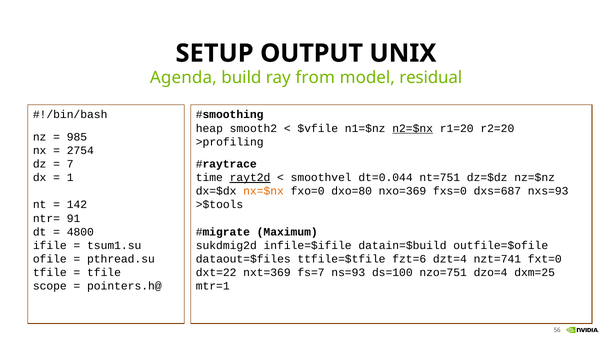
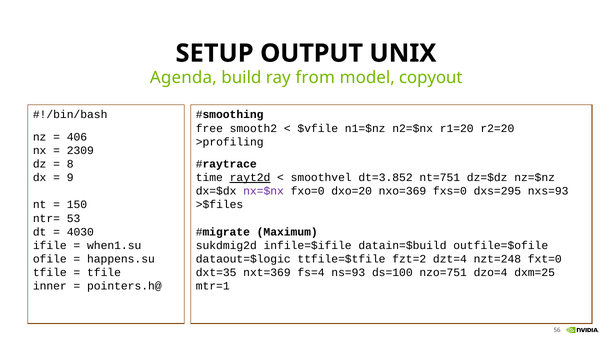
residual: residual -> copyout
heap: heap -> free
n2=$nx underline: present -> none
985: 985 -> 406
2754: 2754 -> 2309
7: 7 -> 8
1: 1 -> 9
dt=0.044: dt=0.044 -> dt=3.852
nx=$nx colour: orange -> purple
dxo=80: dxo=80 -> dxo=20
dxs=687: dxs=687 -> dxs=295
142: 142 -> 150
>$tools: >$tools -> >$files
91: 91 -> 53
4800: 4800 -> 4030
tsum1.su: tsum1.su -> when1.su
pthread.su: pthread.su -> happens.su
dataout=$files: dataout=$files -> dataout=$logic
fzt=6: fzt=6 -> fzt=2
nzt=741: nzt=741 -> nzt=248
dxt=22: dxt=22 -> dxt=35
fs=7: fs=7 -> fs=4
scope: scope -> inner
